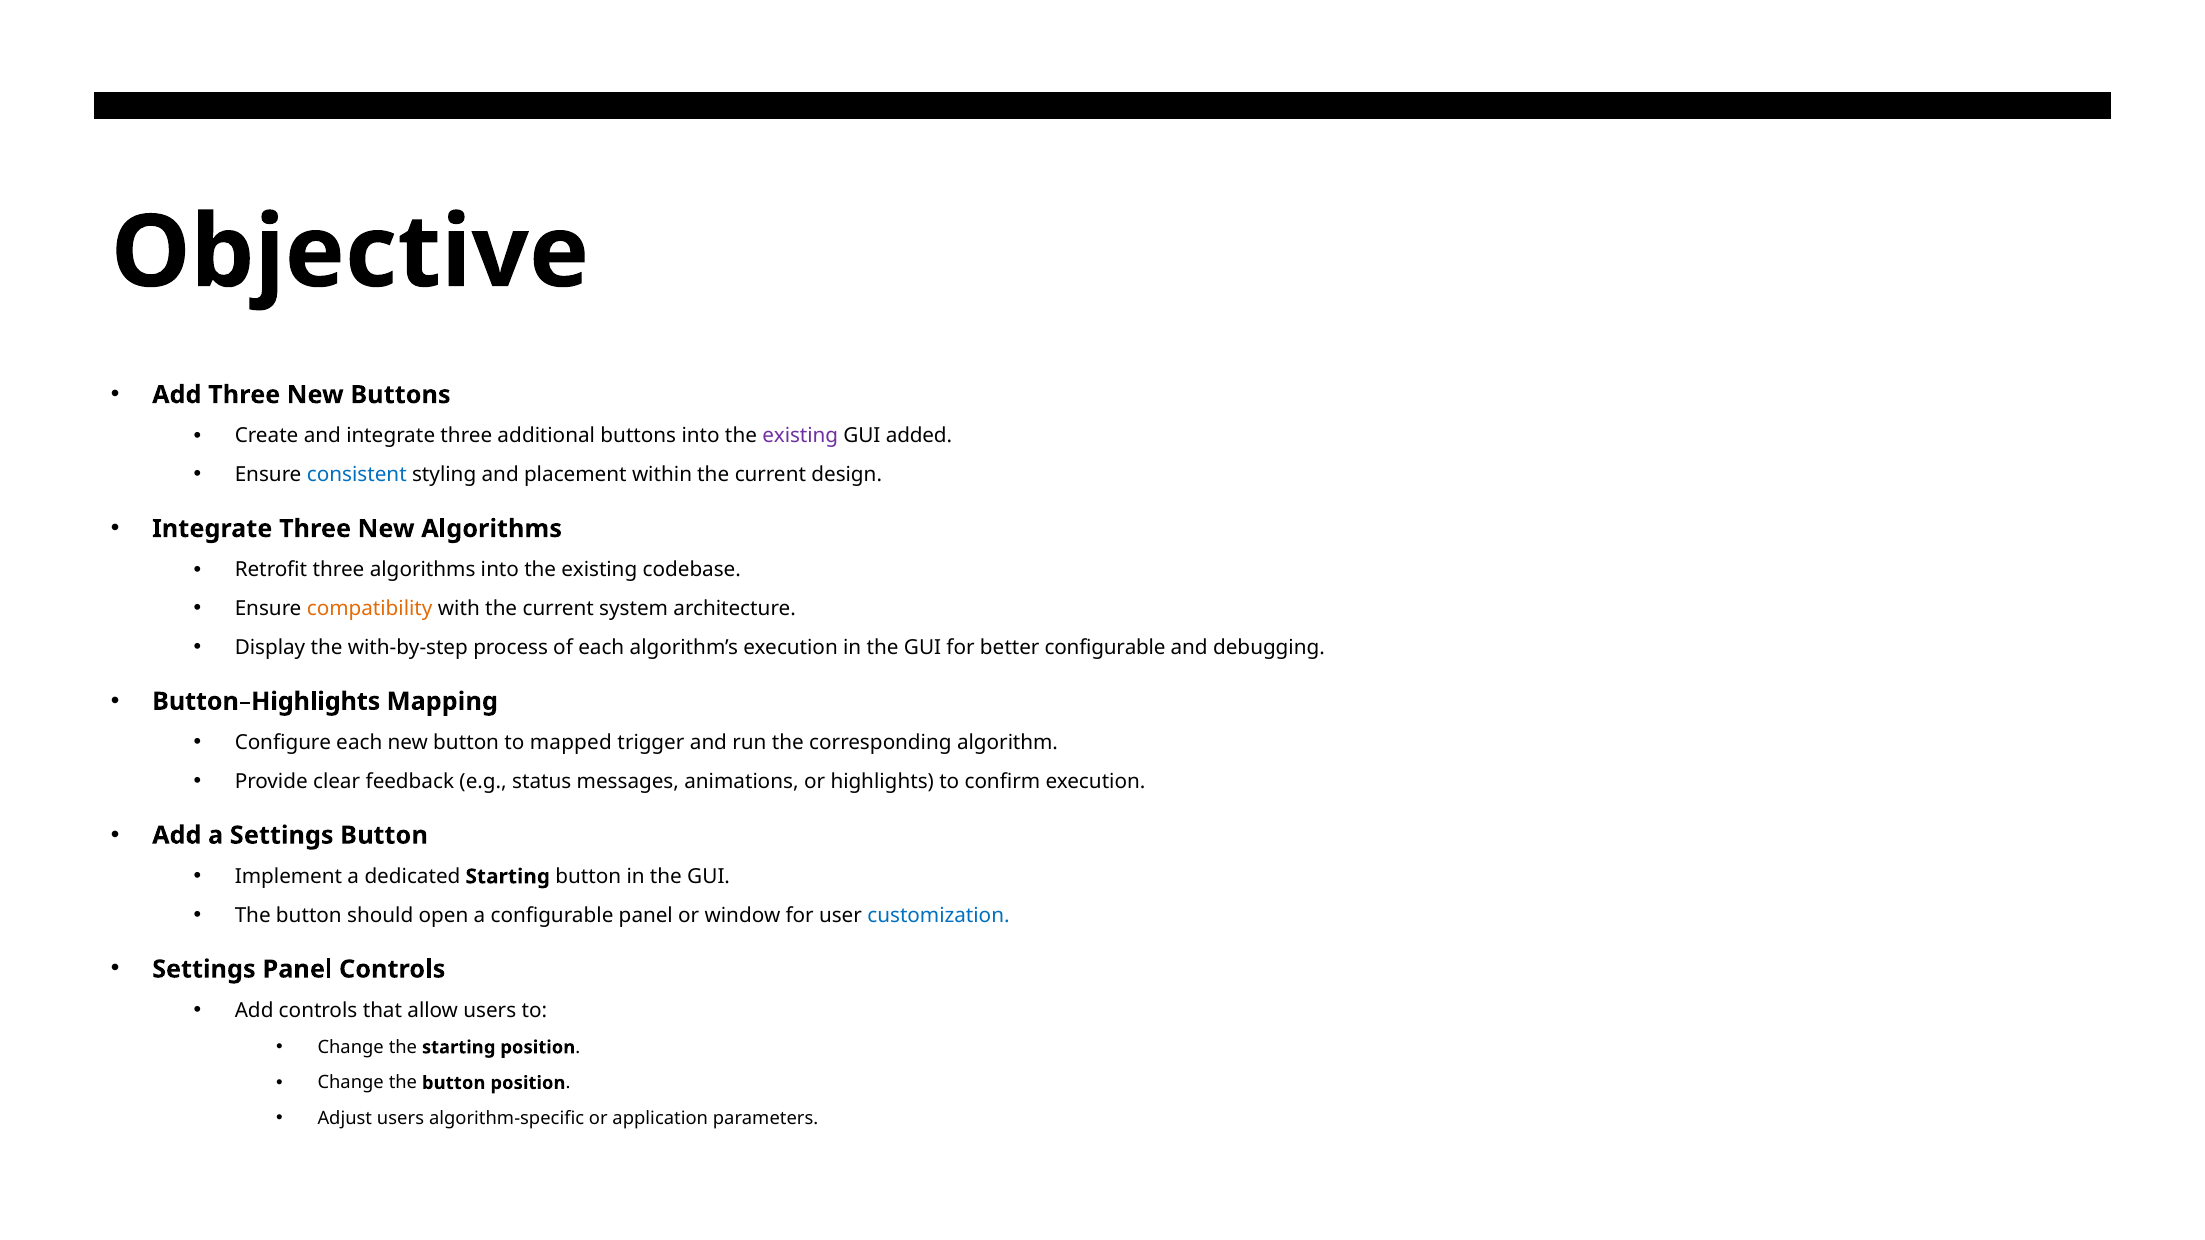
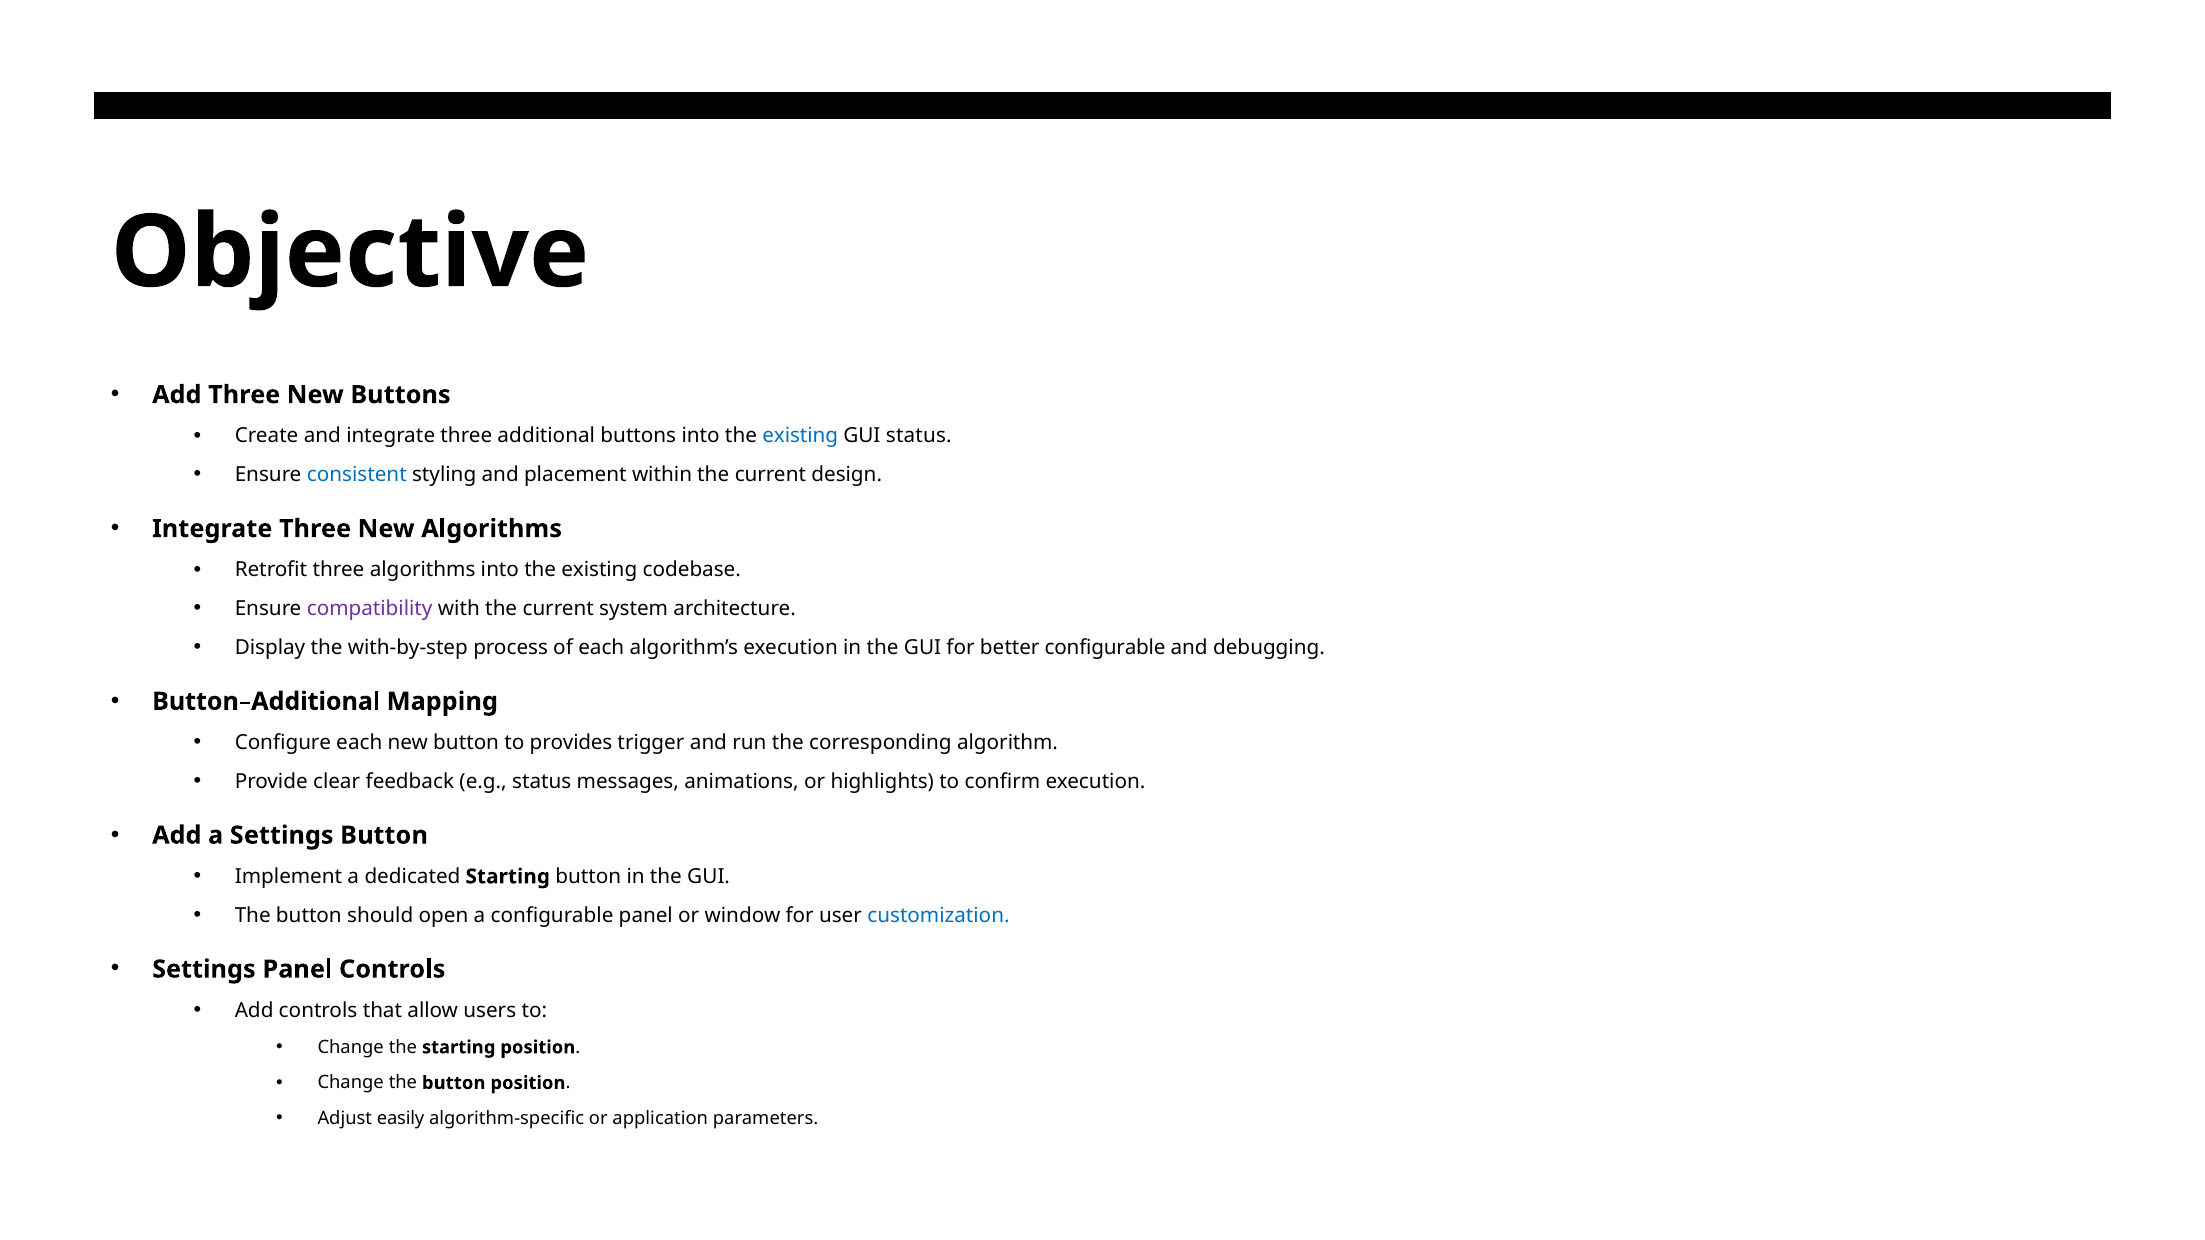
existing at (800, 436) colour: purple -> blue
GUI added: added -> status
compatibility colour: orange -> purple
Button–Highlights: Button–Highlights -> Button–Additional
mapped: mapped -> provides
Adjust users: users -> easily
